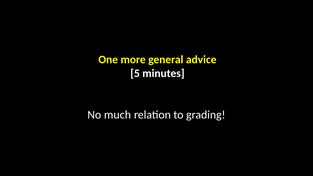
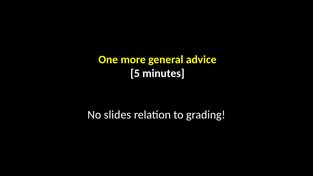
much: much -> slides
